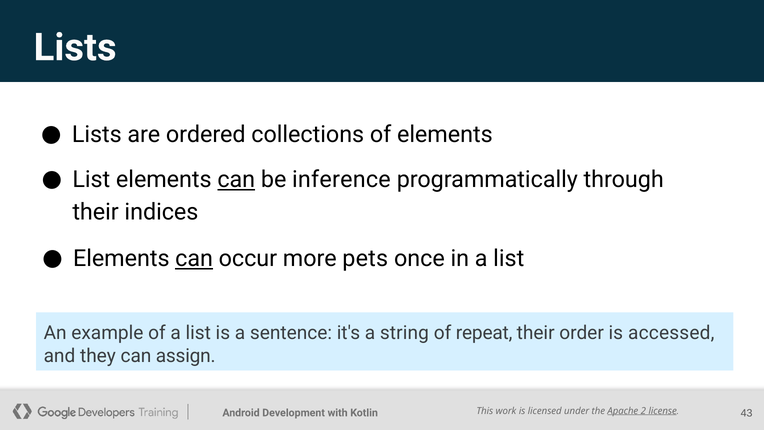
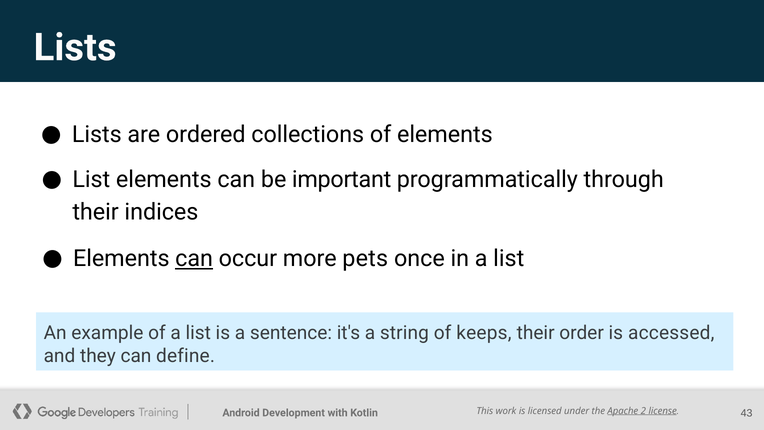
can at (236, 180) underline: present -> none
inference: inference -> important
repeat: repeat -> keeps
assign: assign -> define
